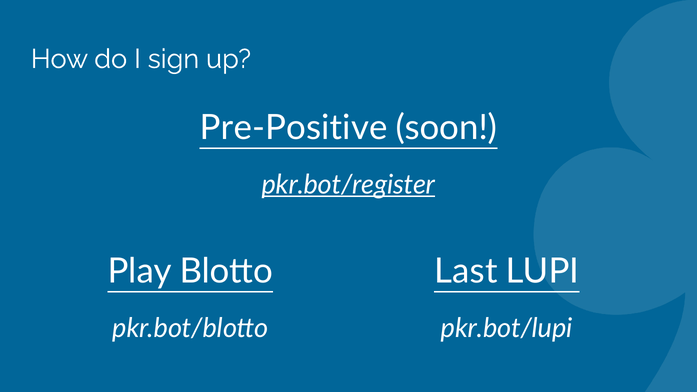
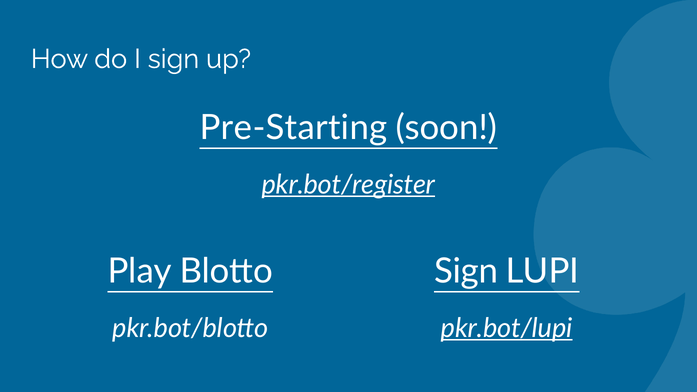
Pre-Positive: Pre-Positive -> Pre-Starting
Last at (466, 271): Last -> Sign
pkr.bot/lupi underline: none -> present
